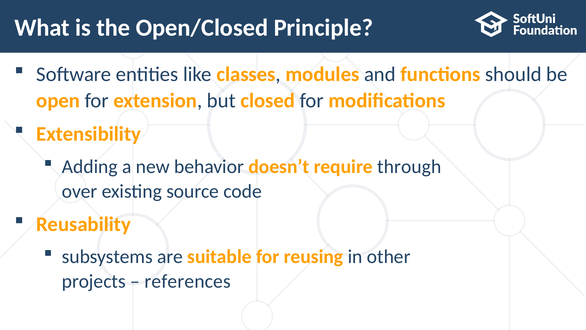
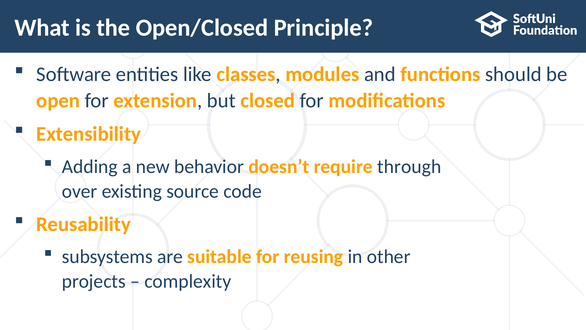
references: references -> complexity
